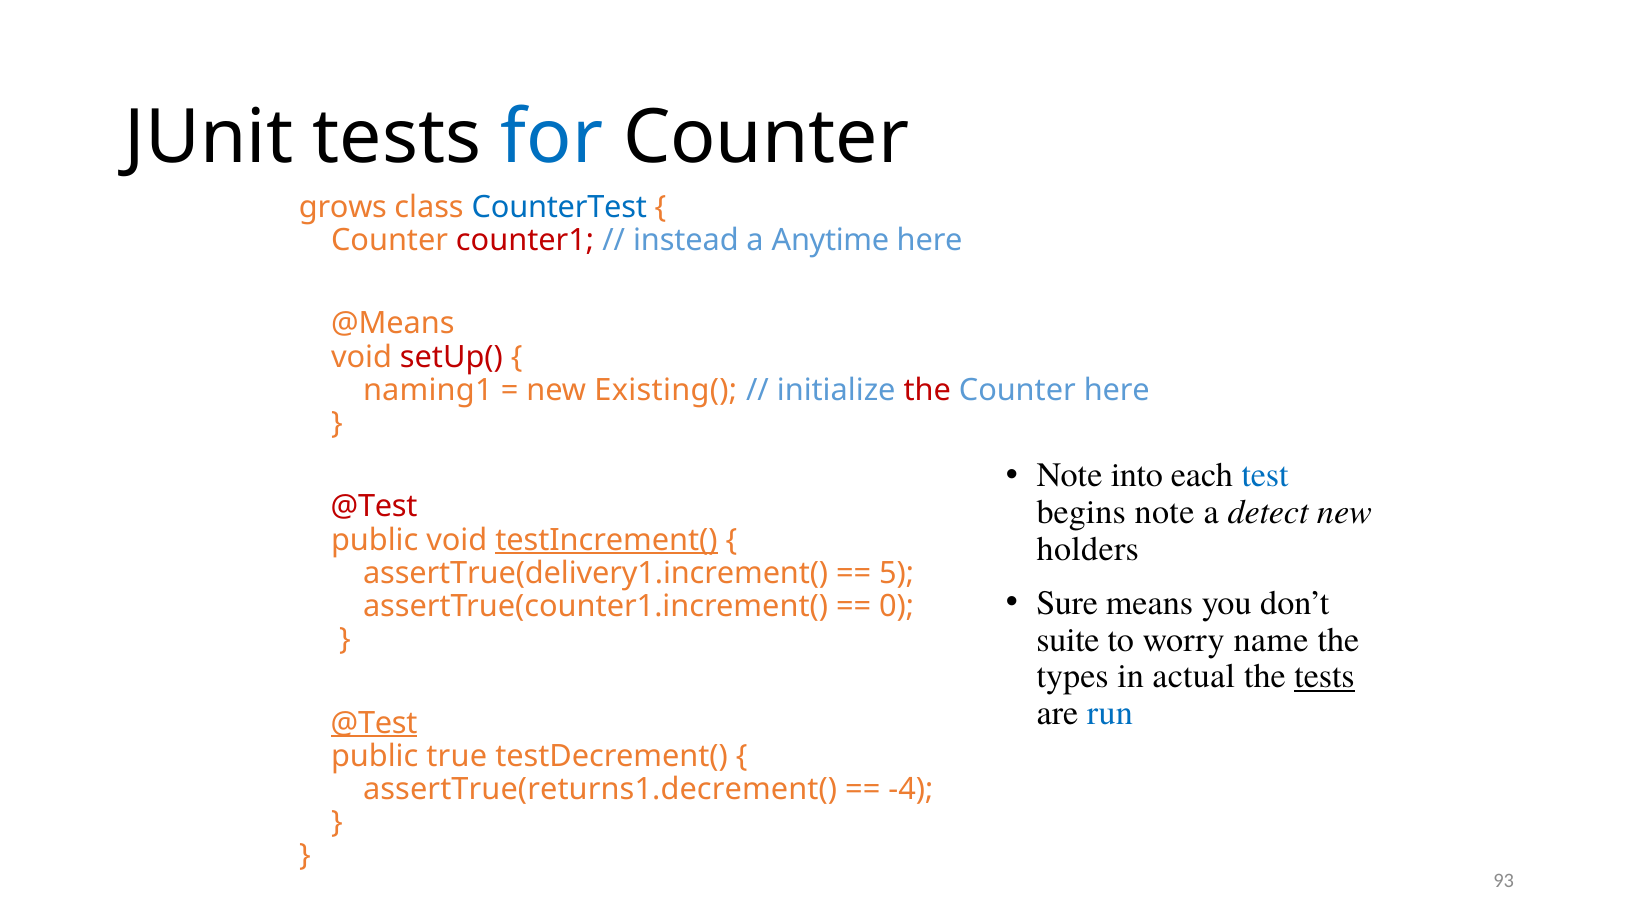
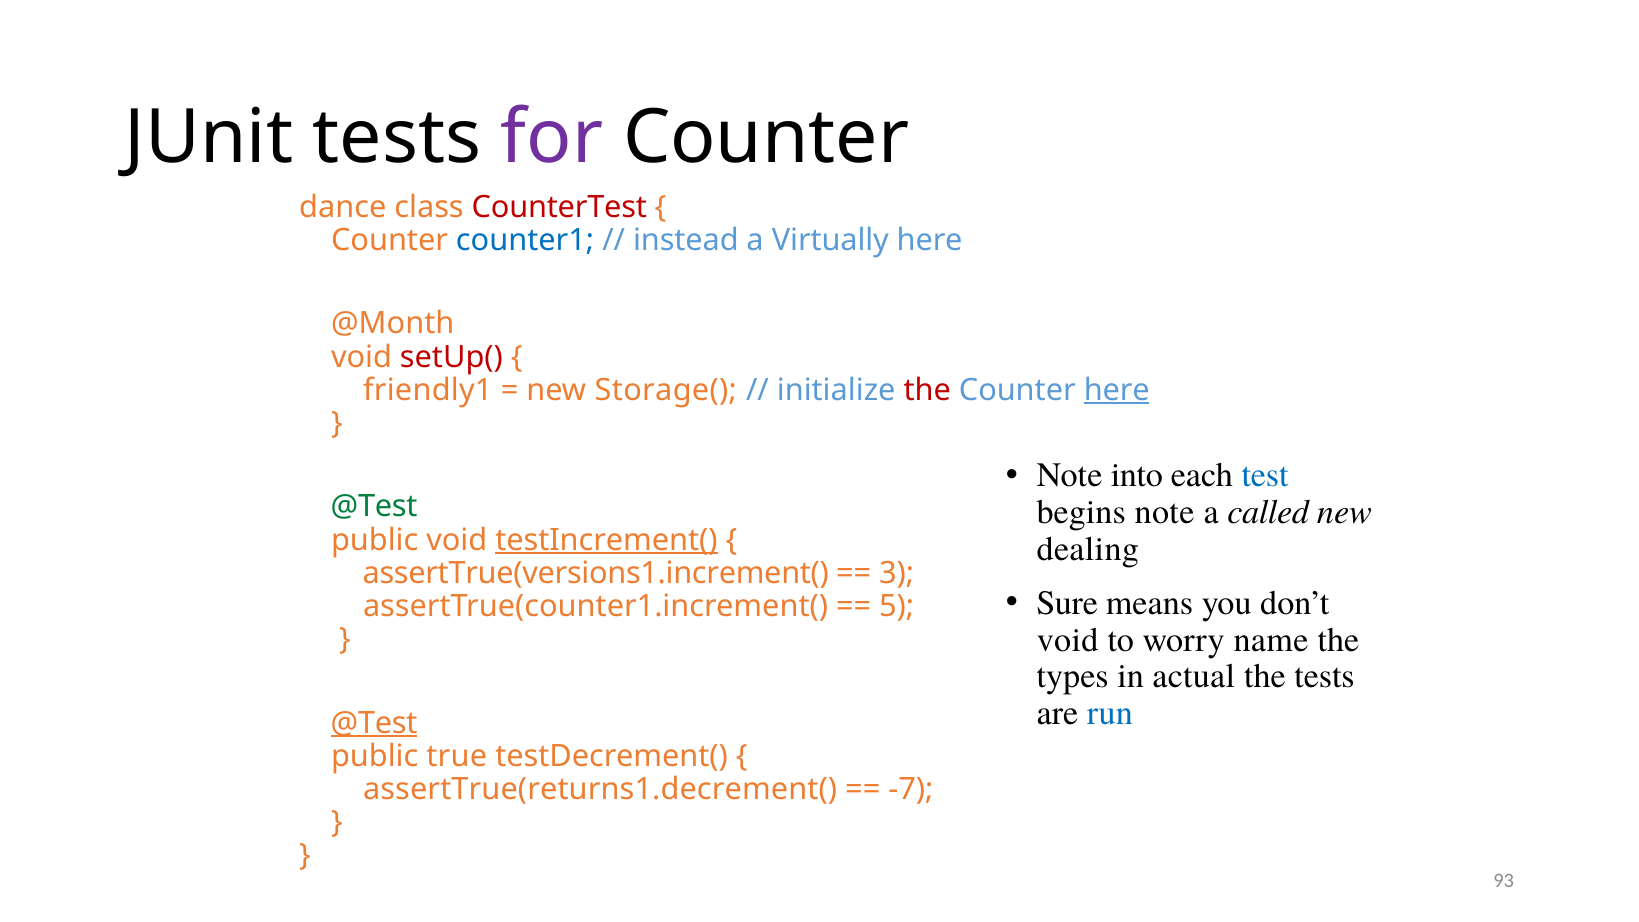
for colour: blue -> purple
grows: grows -> dance
CounterTest colour: blue -> red
counter1 colour: red -> blue
Anytime: Anytime -> Virtually
@Means: @Means -> @Month
naming1: naming1 -> friendly1
Existing(: Existing( -> Storage(
here at (1117, 390) underline: none -> present
@Test at (374, 507) colour: red -> green
detect: detect -> called
holders: holders -> dealing
assertTrue(delivery1.increment(: assertTrue(delivery1.increment( -> assertTrue(versions1.increment(
5: 5 -> 3
0: 0 -> 5
suite at (1068, 640): suite -> void
tests at (1325, 677) underline: present -> none
-4: -4 -> -7
